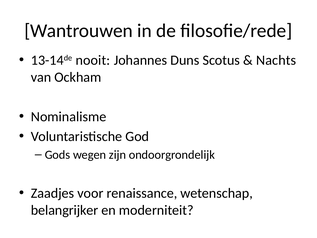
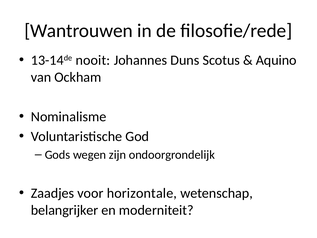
Nachts: Nachts -> Aquino
renaissance: renaissance -> horizontale
